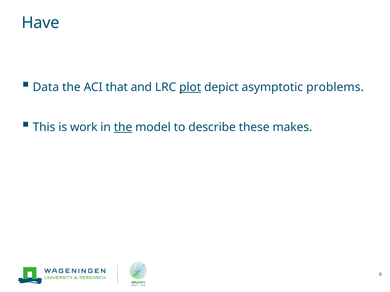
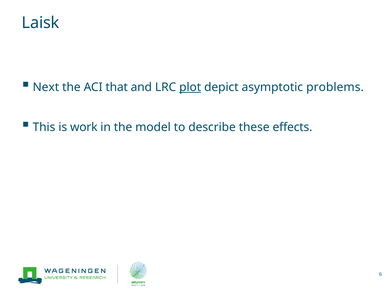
Have: Have -> Laisk
Data: Data -> Next
the at (123, 128) underline: present -> none
makes: makes -> effects
